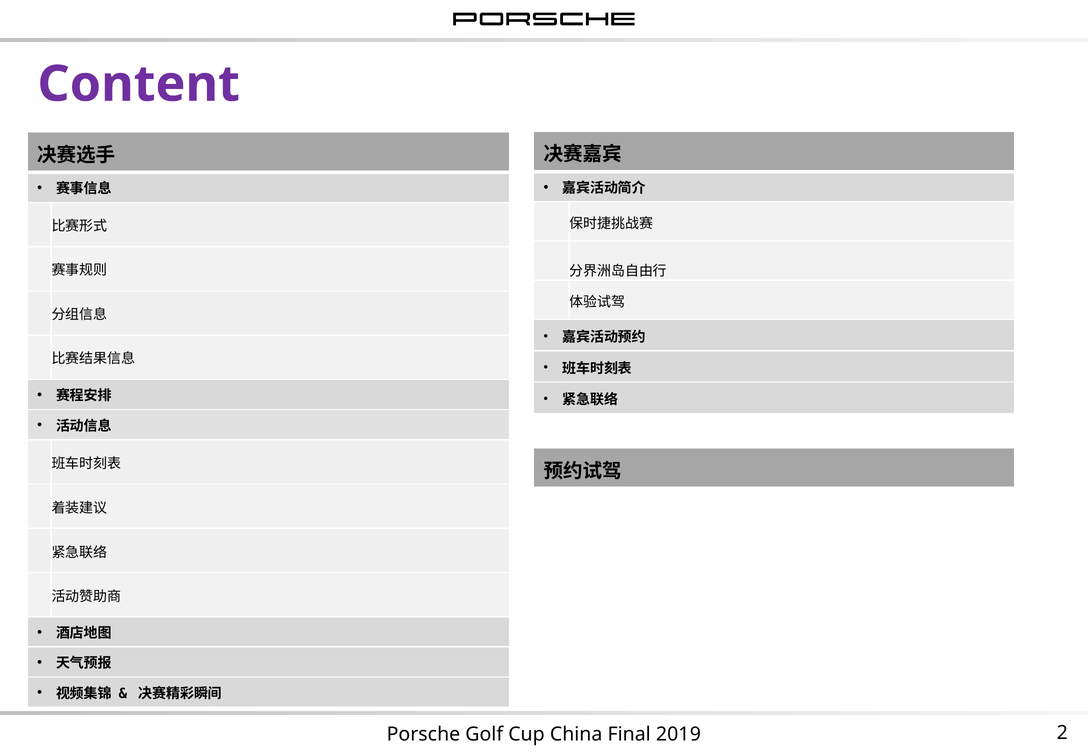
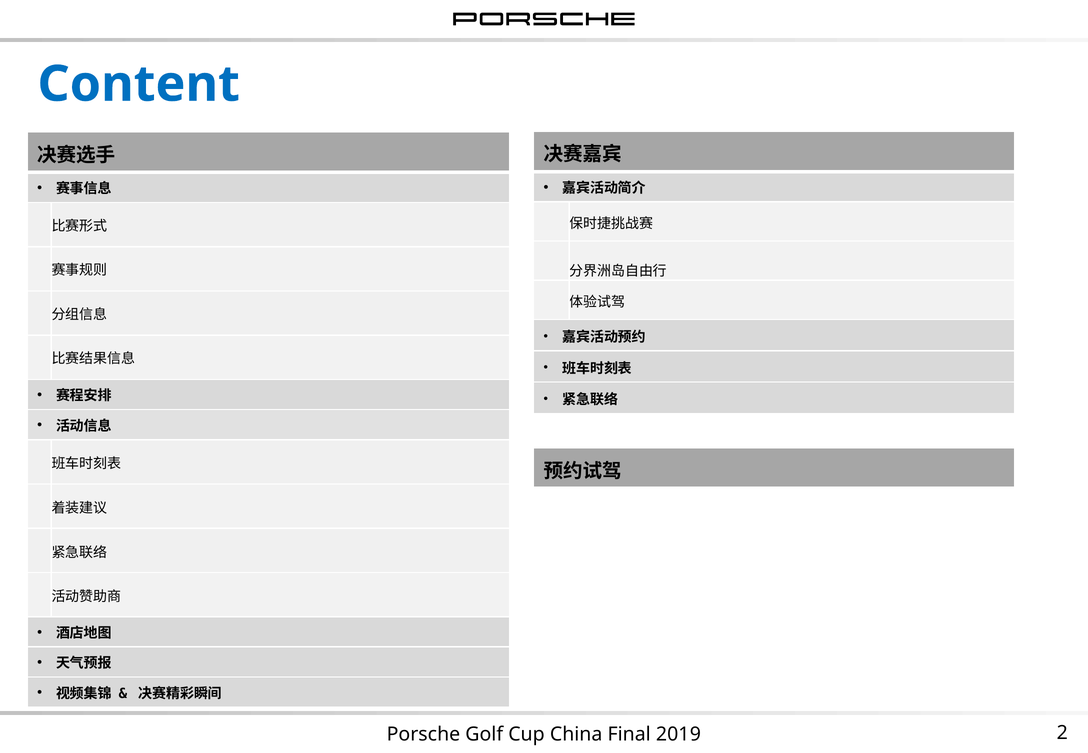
Content colour: purple -> blue
